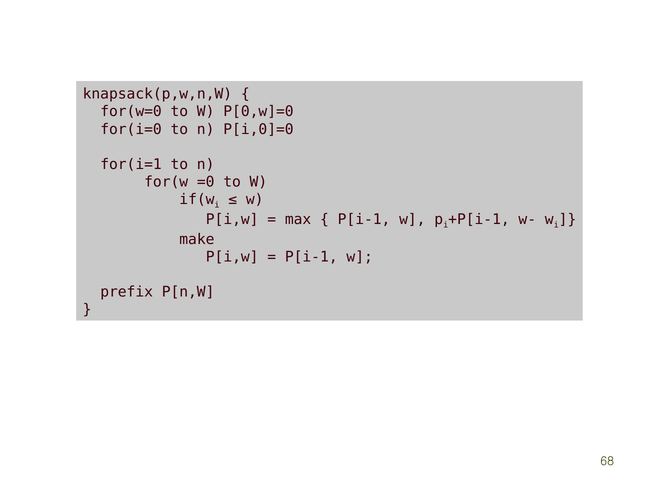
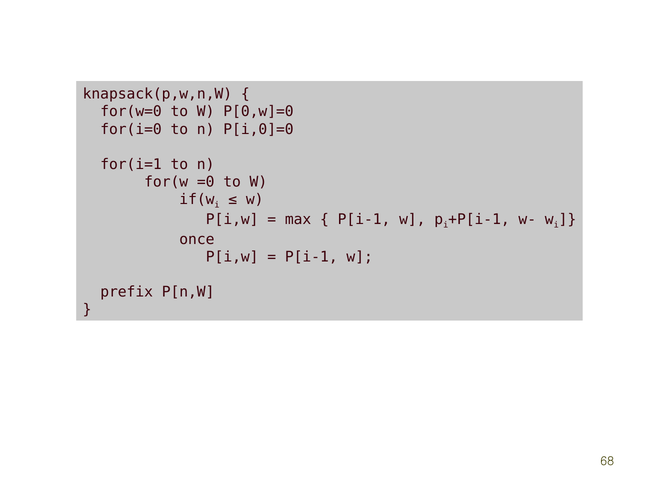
make: make -> once
